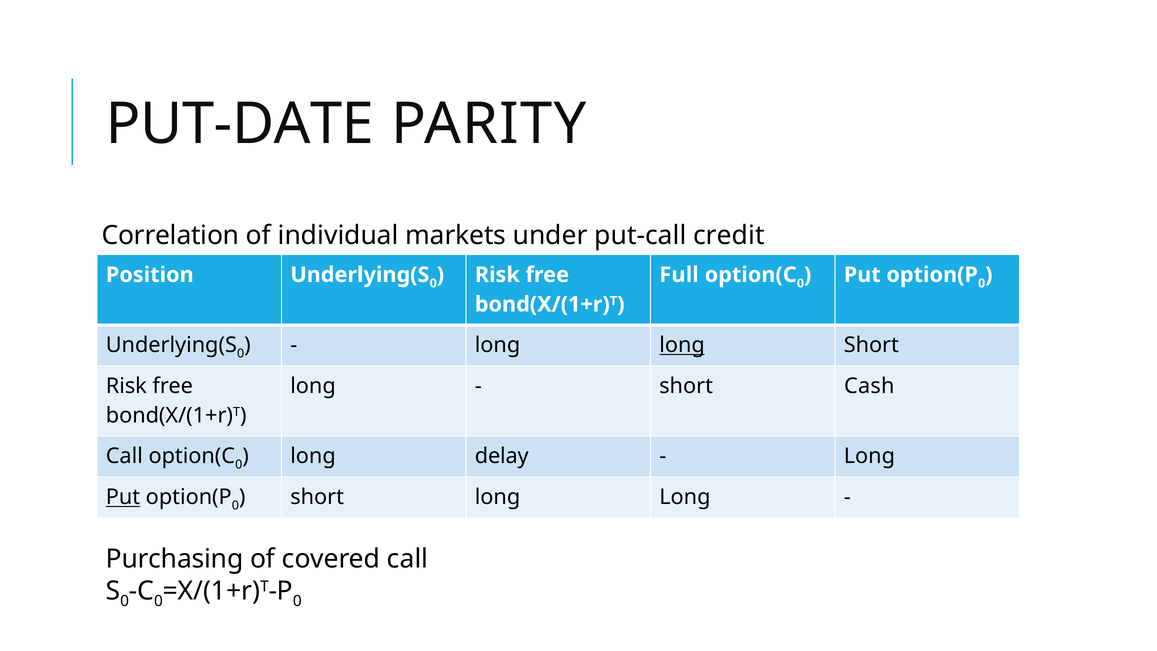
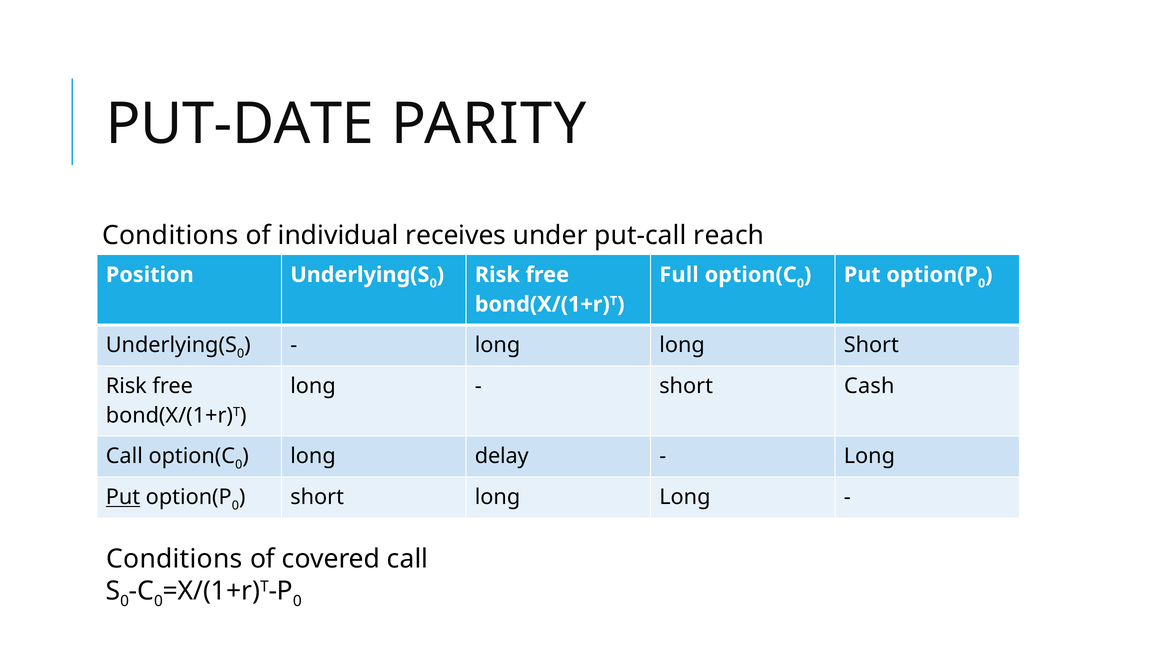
Correlation at (170, 235): Correlation -> Conditions
markets: markets -> receives
credit: credit -> reach
long at (682, 345) underline: present -> none
Purchasing at (175, 559): Purchasing -> Conditions
